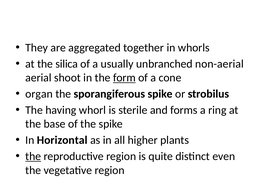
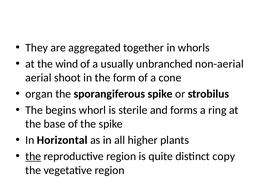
silica: silica -> wind
form underline: present -> none
having: having -> begins
even: even -> copy
